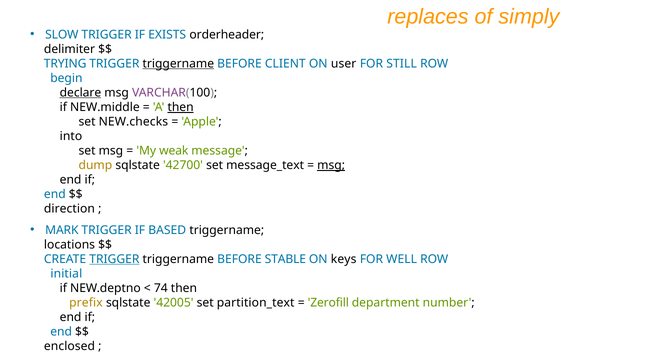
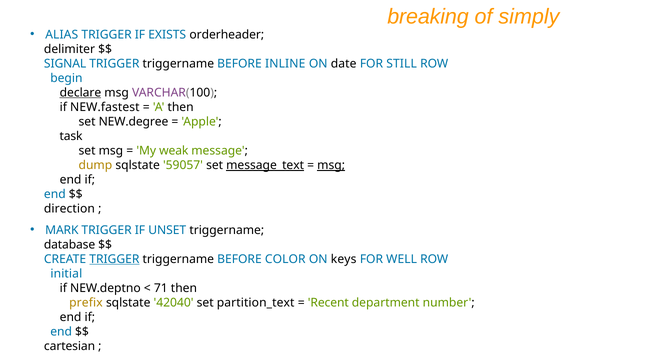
replaces: replaces -> breaking
SLOW: SLOW -> ALIAS
TRYING: TRYING -> SIGNAL
triggername at (178, 64) underline: present -> none
CLIENT: CLIENT -> INLINE
user: user -> date
NEW.middle: NEW.middle -> NEW.fastest
then at (181, 107) underline: present -> none
NEW.checks: NEW.checks -> NEW.degree
into: into -> task
42700: 42700 -> 59057
message_text underline: none -> present
BASED: BASED -> UNSET
locations: locations -> database
STABLE: STABLE -> COLOR
74: 74 -> 71
42005: 42005 -> 42040
Zerofill: Zerofill -> Recent
enclosed: enclosed -> cartesian
